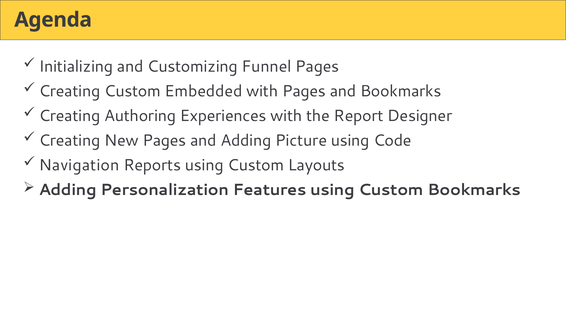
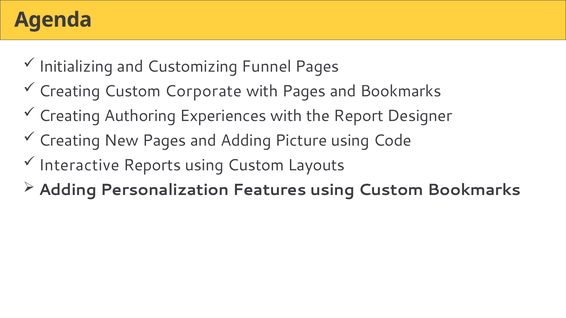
Embedded: Embedded -> Corporate
Navigation: Navigation -> Interactive
